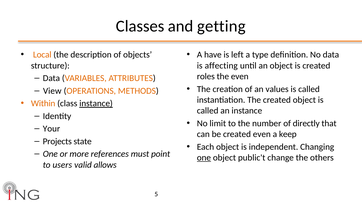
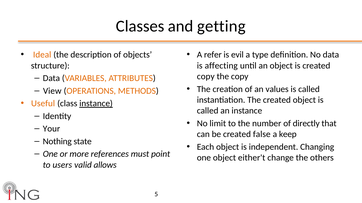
Local: Local -> Ideal
have: have -> refer
left: left -> evil
roles at (206, 77): roles -> copy
the even: even -> copy
Within: Within -> Useful
created even: even -> false
Projects: Projects -> Nothing
one at (204, 158) underline: present -> none
public't: public't -> either't
